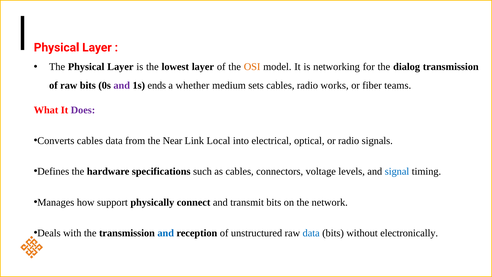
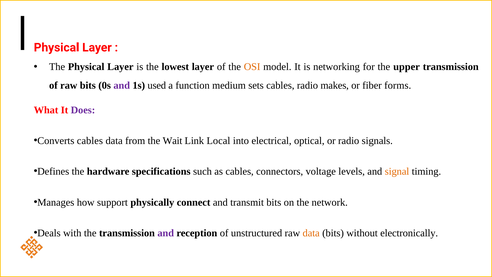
dialog: dialog -> upper
ends: ends -> used
whether: whether -> function
works: works -> makes
teams: teams -> forms
Near: Near -> Wait
signal colour: blue -> orange
and at (166, 233) colour: blue -> purple
data at (311, 233) colour: blue -> orange
